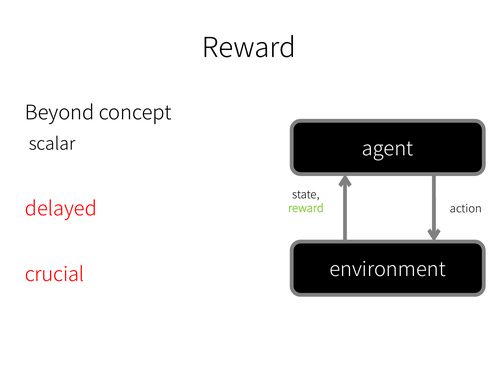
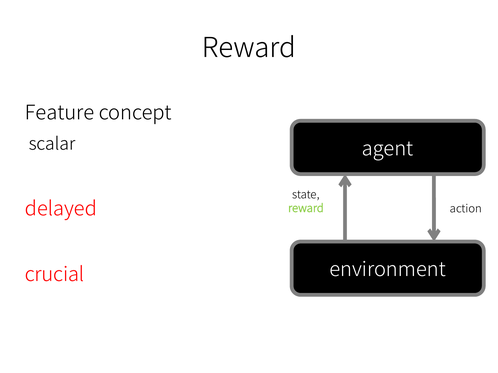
Beyond: Beyond -> Feature
